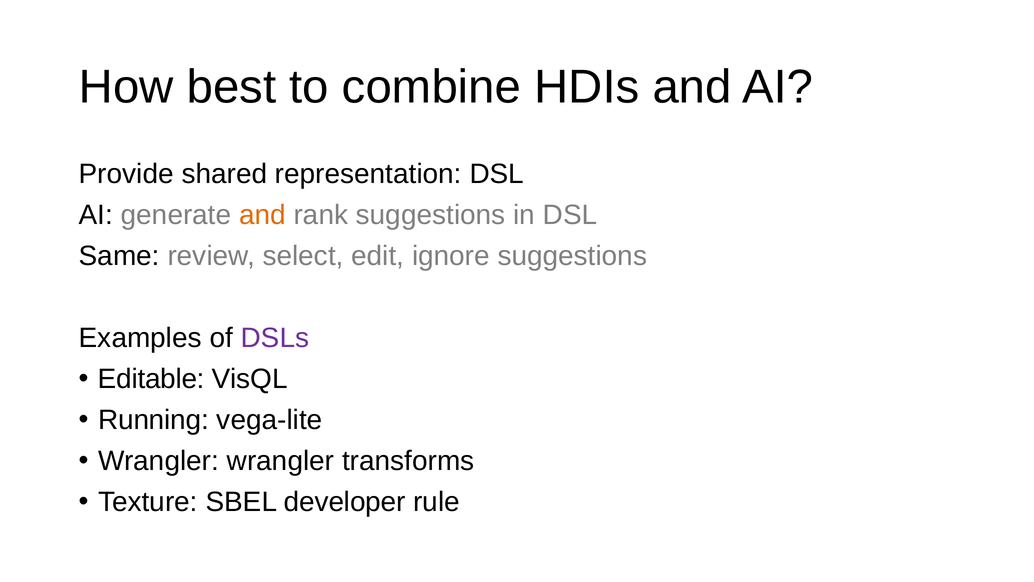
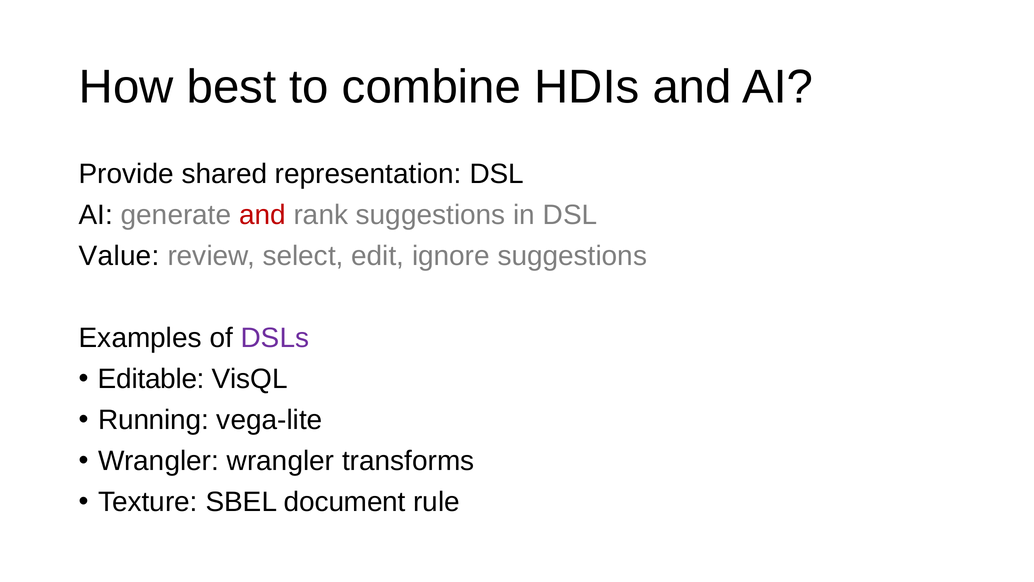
and at (262, 215) colour: orange -> red
Same: Same -> Value
developer: developer -> document
